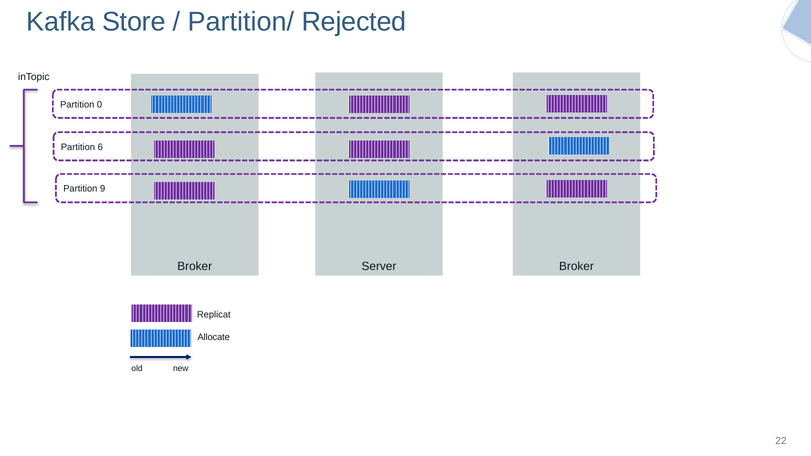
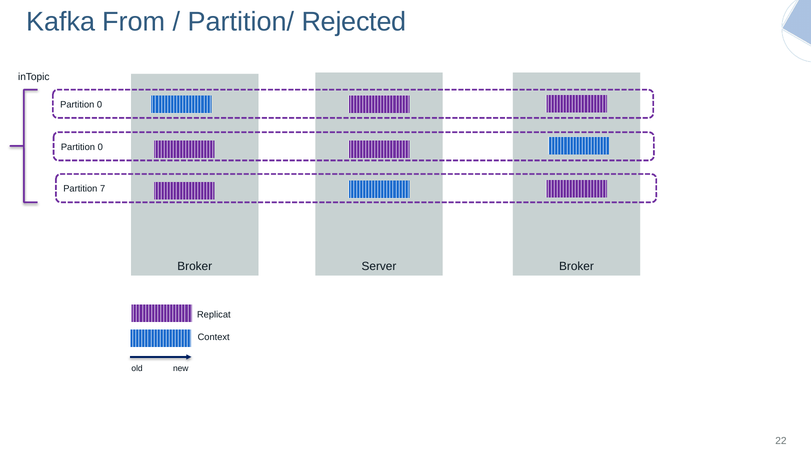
Store: Store -> From
6 at (100, 147): 6 -> 0
9: 9 -> 7
Allocate: Allocate -> Context
